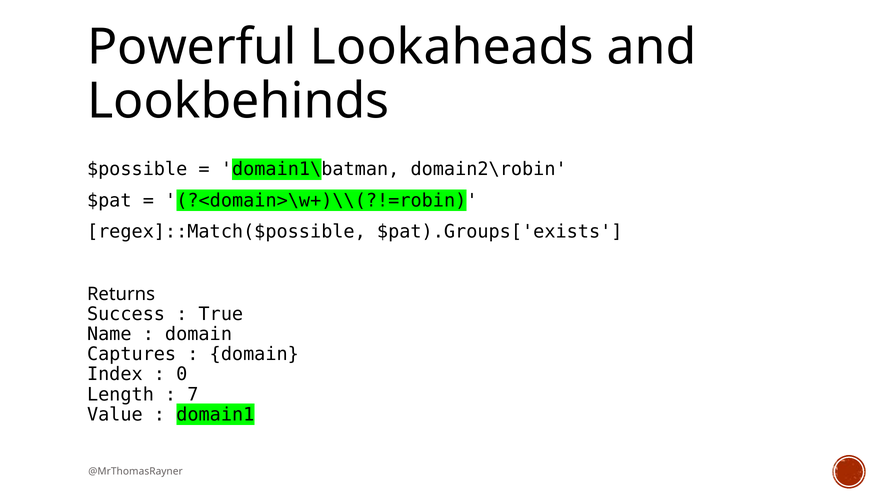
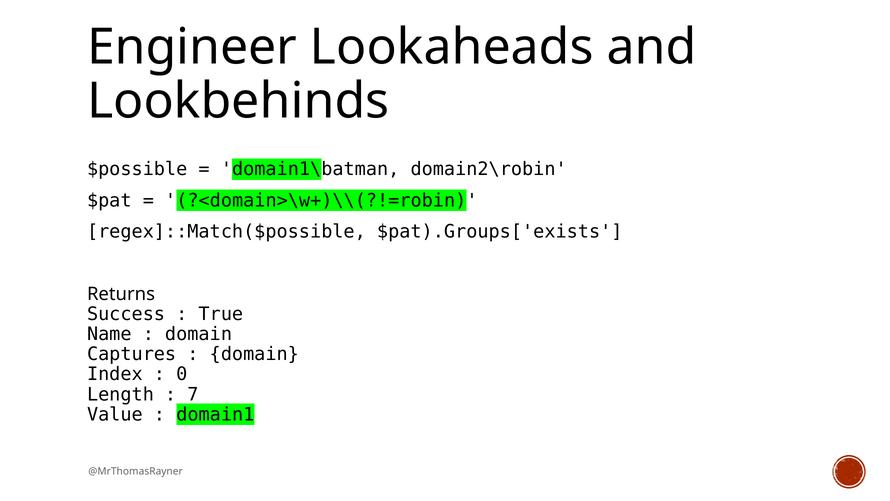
Powerful: Powerful -> Engineer
